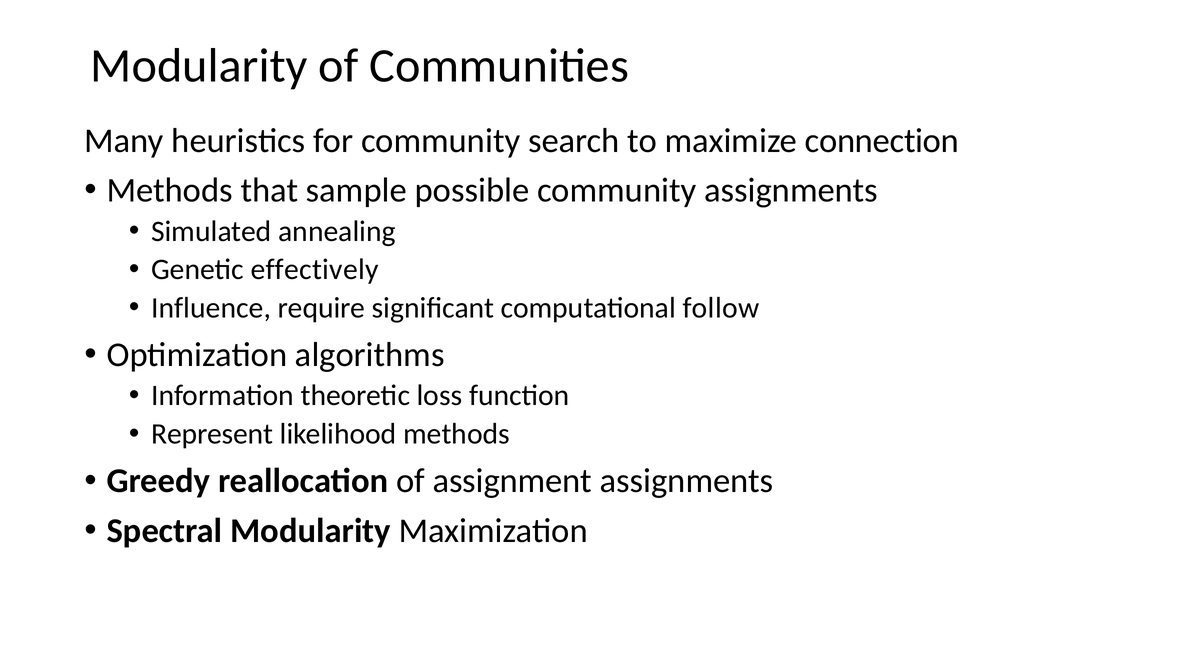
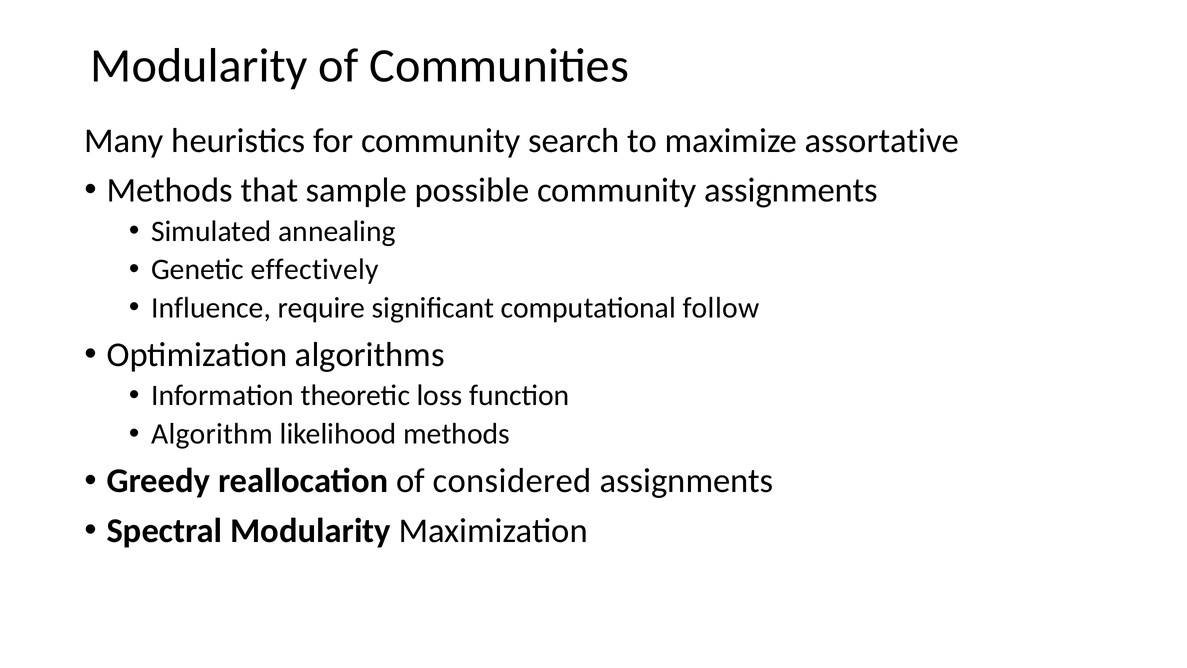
connection: connection -> assortative
Represent: Represent -> Algorithm
assignment: assignment -> considered
